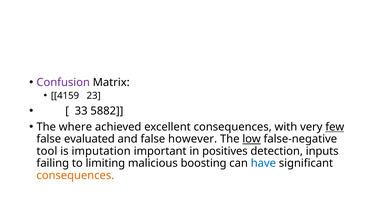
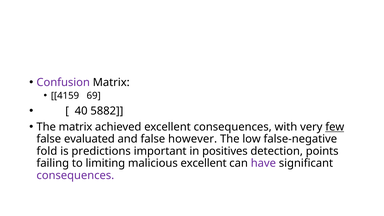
23: 23 -> 69
33: 33 -> 40
The where: where -> matrix
low underline: present -> none
tool: tool -> fold
imputation: imputation -> predictions
inputs: inputs -> points
malicious boosting: boosting -> excellent
have colour: blue -> purple
consequences at (75, 175) colour: orange -> purple
